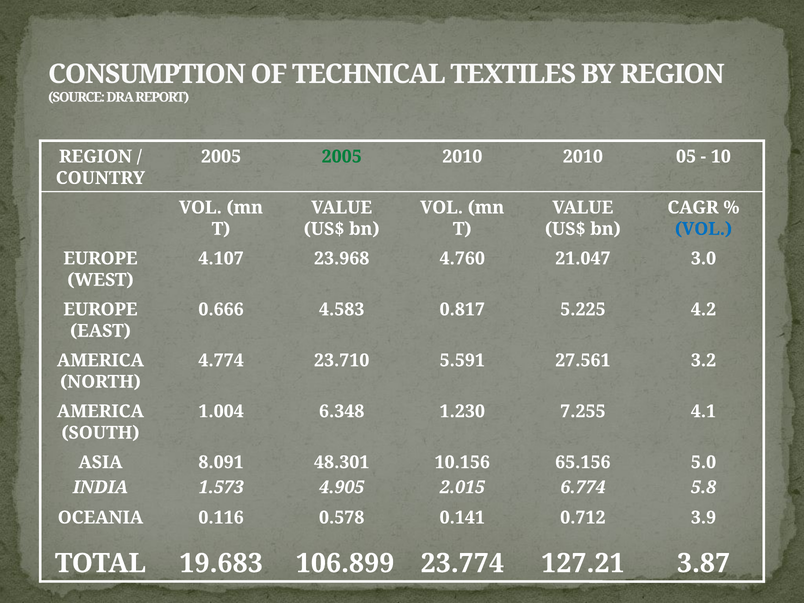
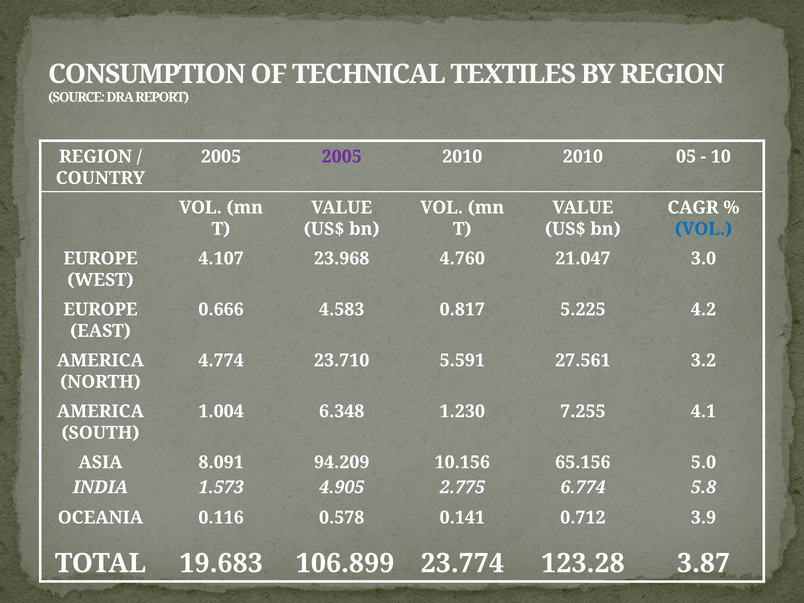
2005 at (342, 157) colour: green -> purple
48.301: 48.301 -> 94.209
2.015: 2.015 -> 2.775
127.21: 127.21 -> 123.28
